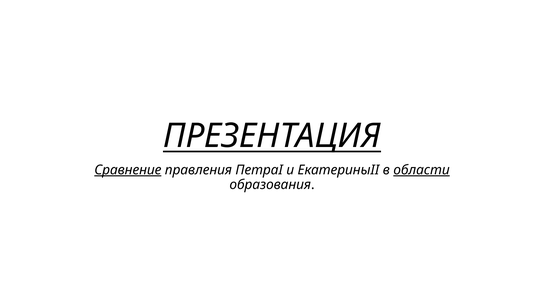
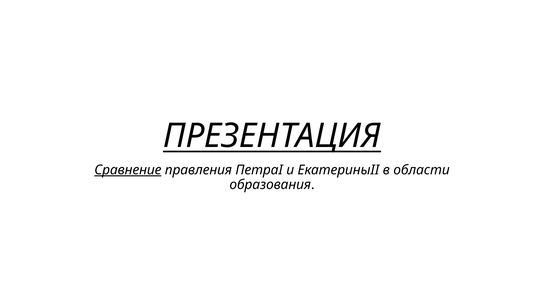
области underline: present -> none
